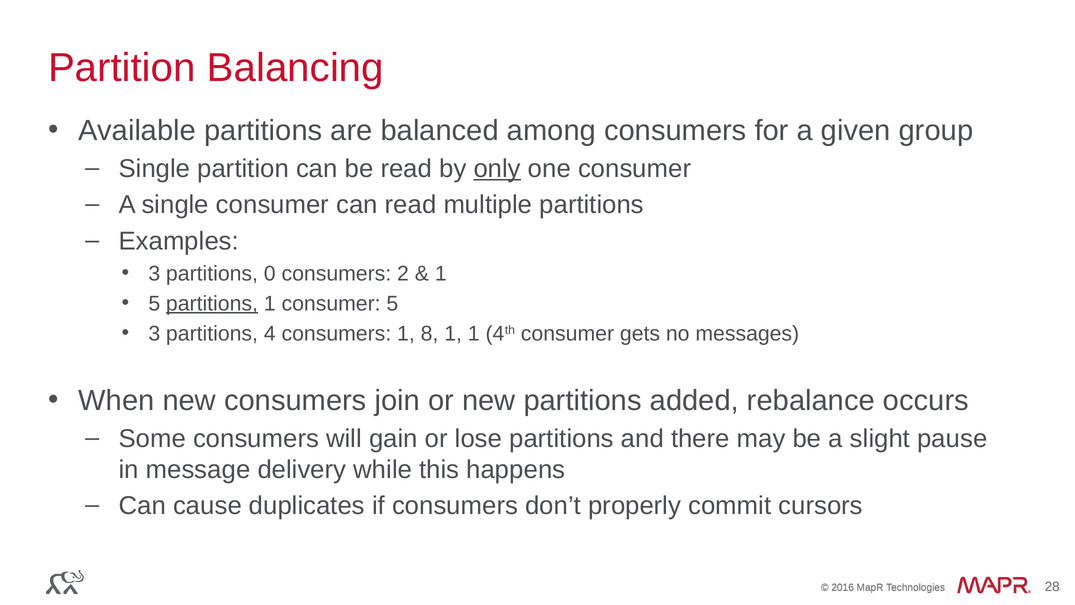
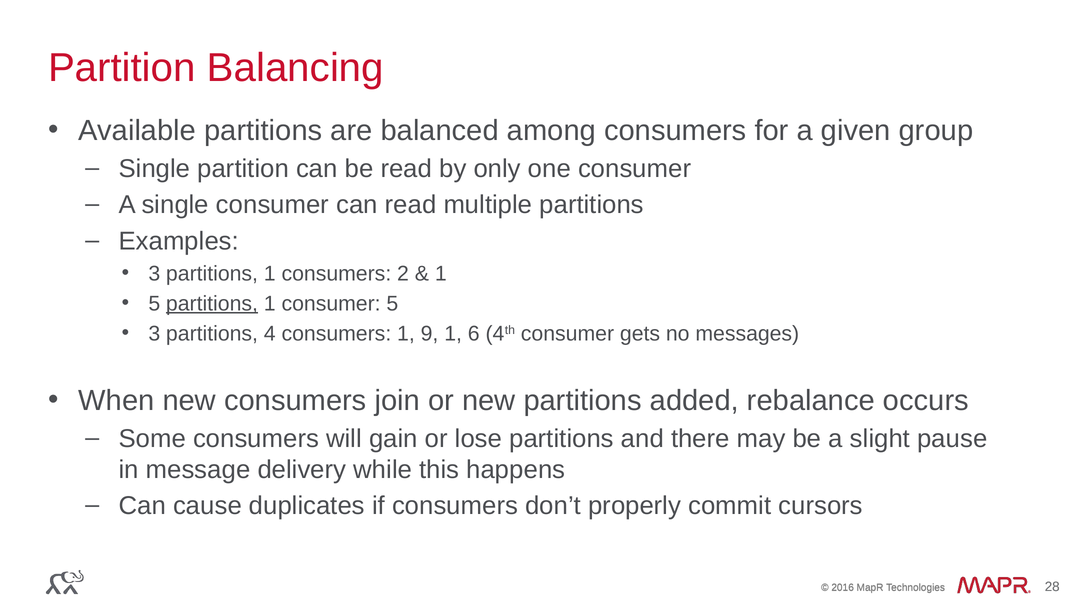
only underline: present -> none
3 partitions 0: 0 -> 1
8: 8 -> 9
1 1: 1 -> 6
